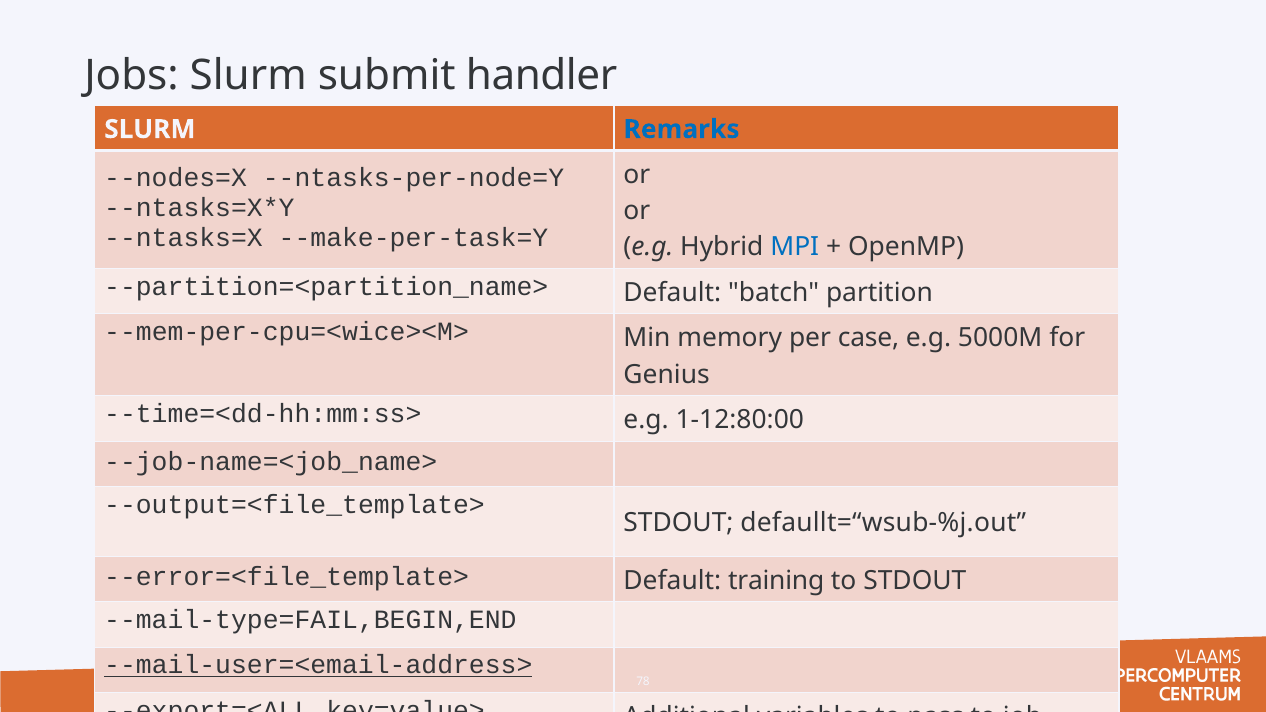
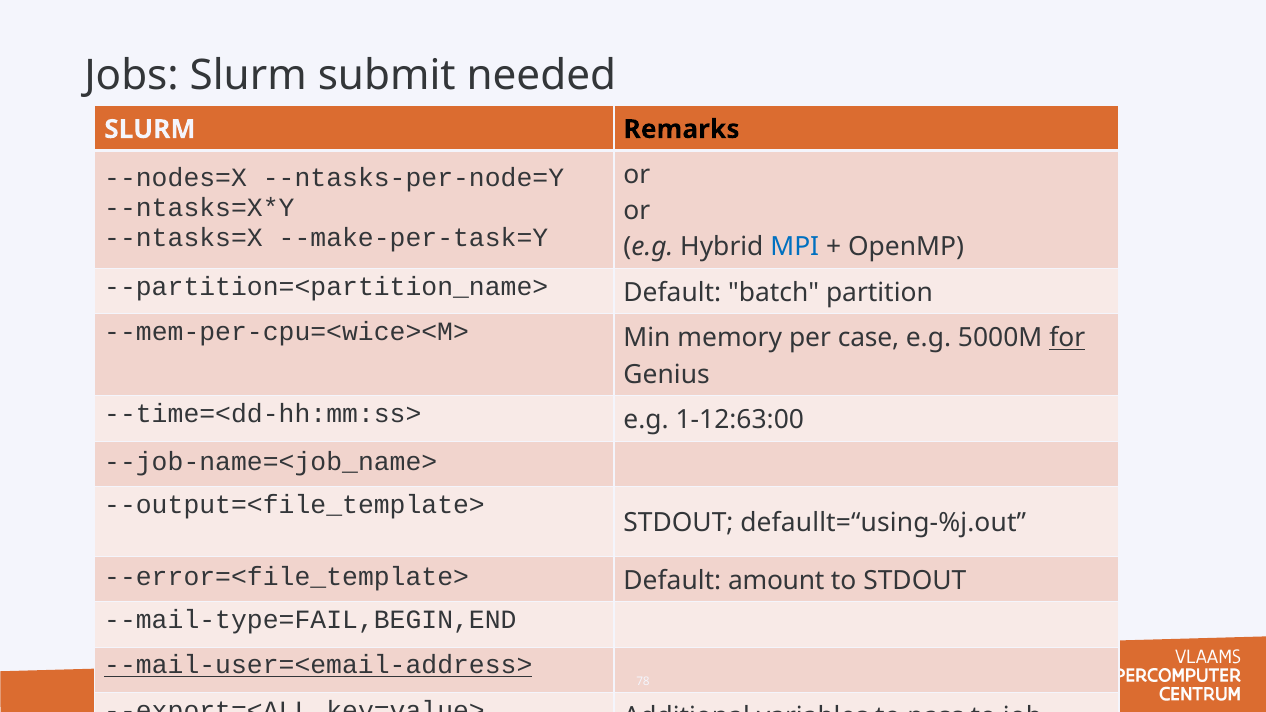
handler: handler -> needed
Remarks colour: blue -> black
for underline: none -> present
1-12:80:00: 1-12:80:00 -> 1-12:63:00
defaullt=“wsub-%j.out: defaullt=“wsub-%j.out -> defaullt=“using-%j.out
training: training -> amount
